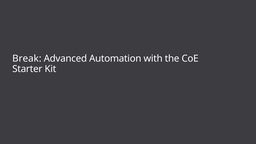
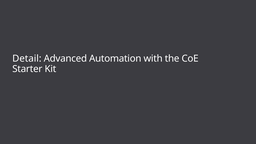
Break: Break -> Detail
